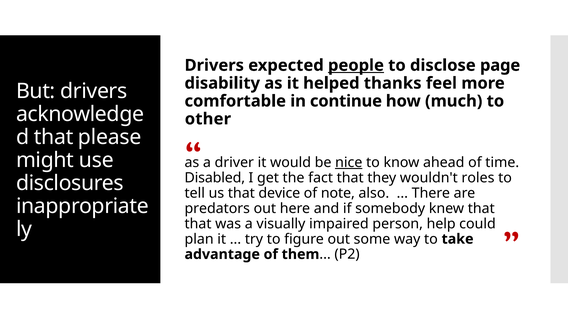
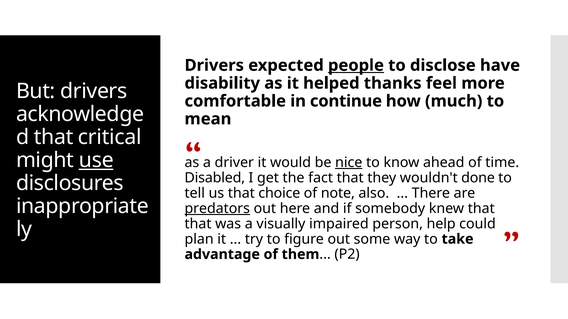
page: page -> have
other: other -> mean
please: please -> critical
use underline: none -> present
roles: roles -> done
device: device -> choice
predators underline: none -> present
